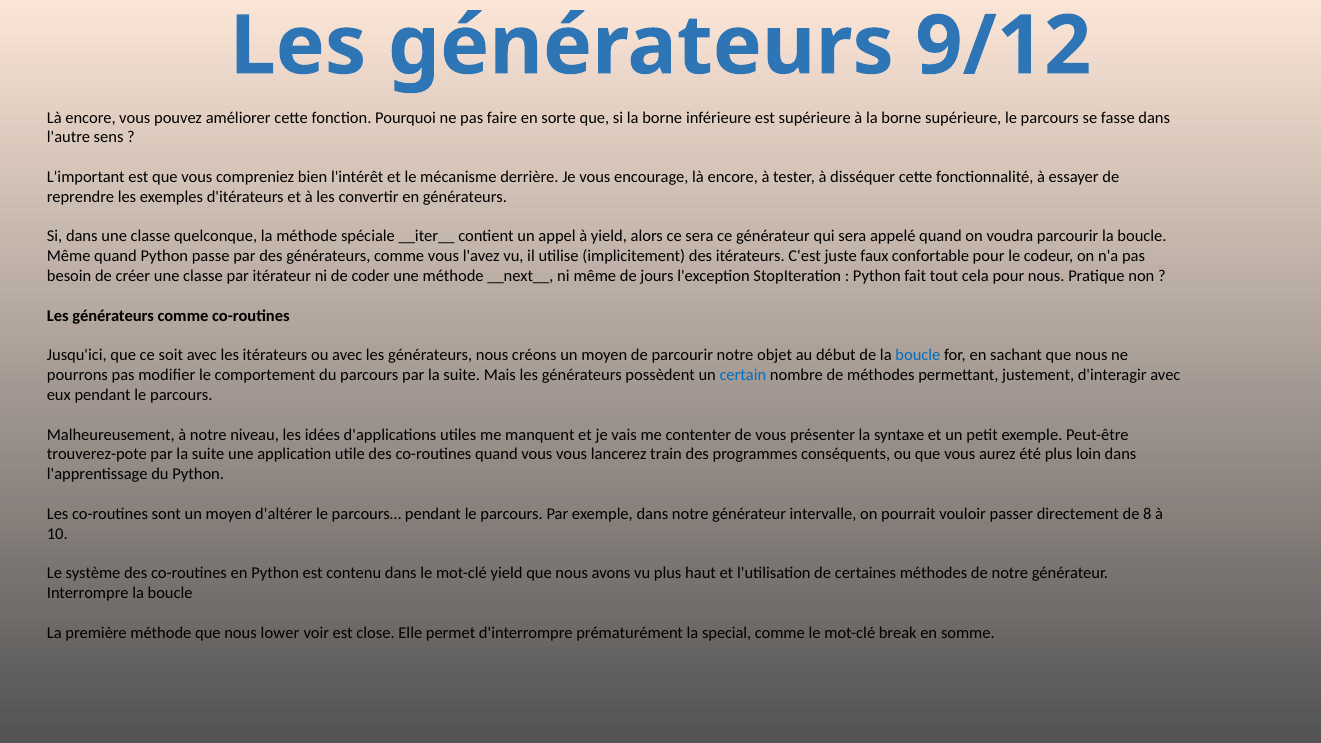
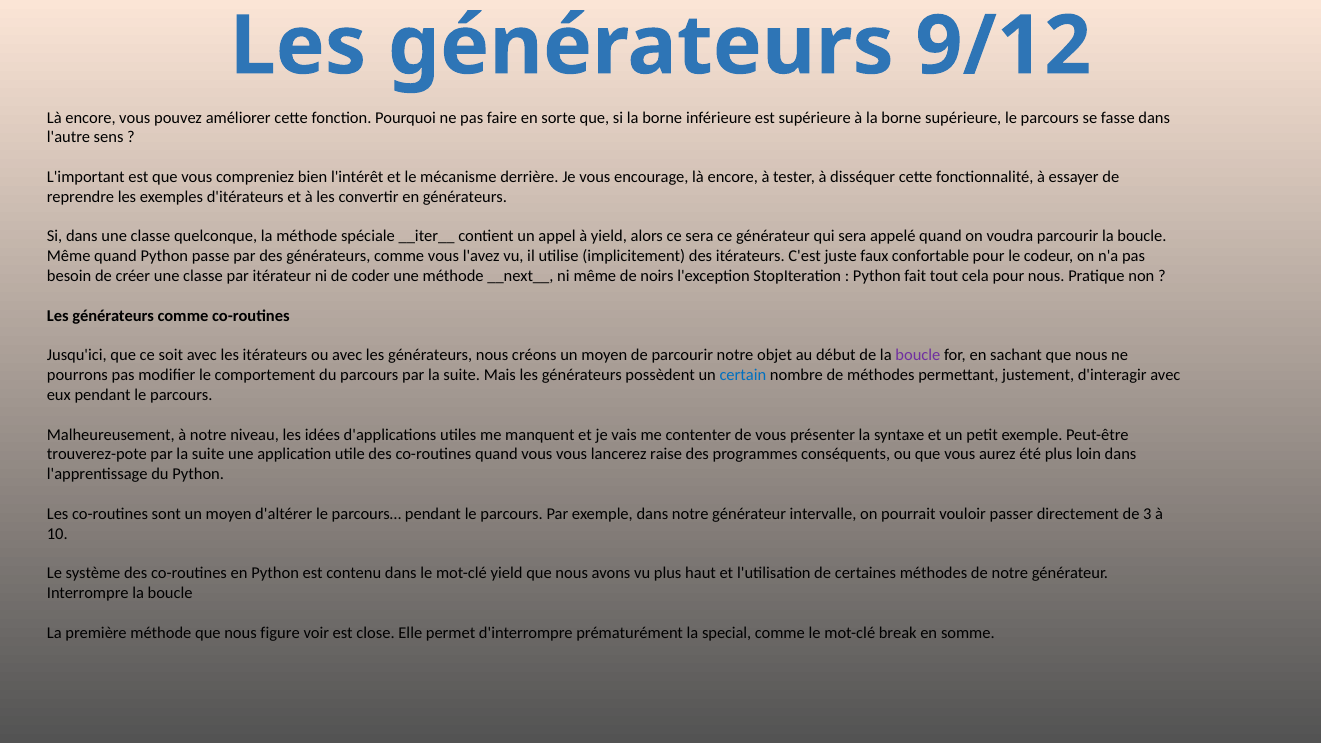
jours: jours -> noirs
boucle at (918, 355) colour: blue -> purple
train: train -> raise
8: 8 -> 3
lower: lower -> figure
